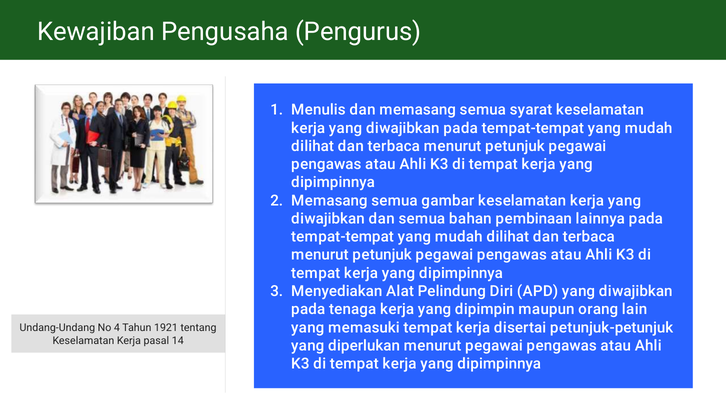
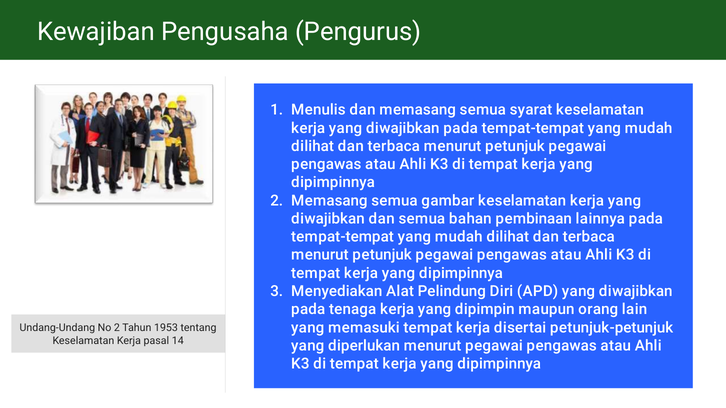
No 4: 4 -> 2
1921: 1921 -> 1953
